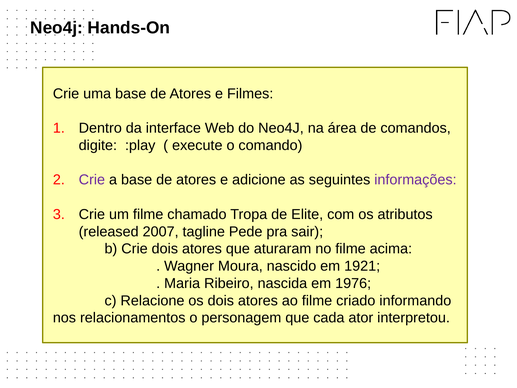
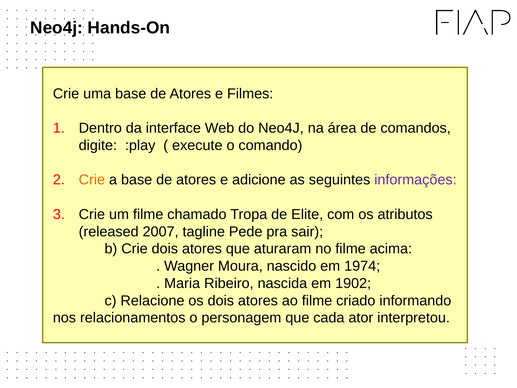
Crie at (92, 180) colour: purple -> orange
1921: 1921 -> 1974
1976: 1976 -> 1902
